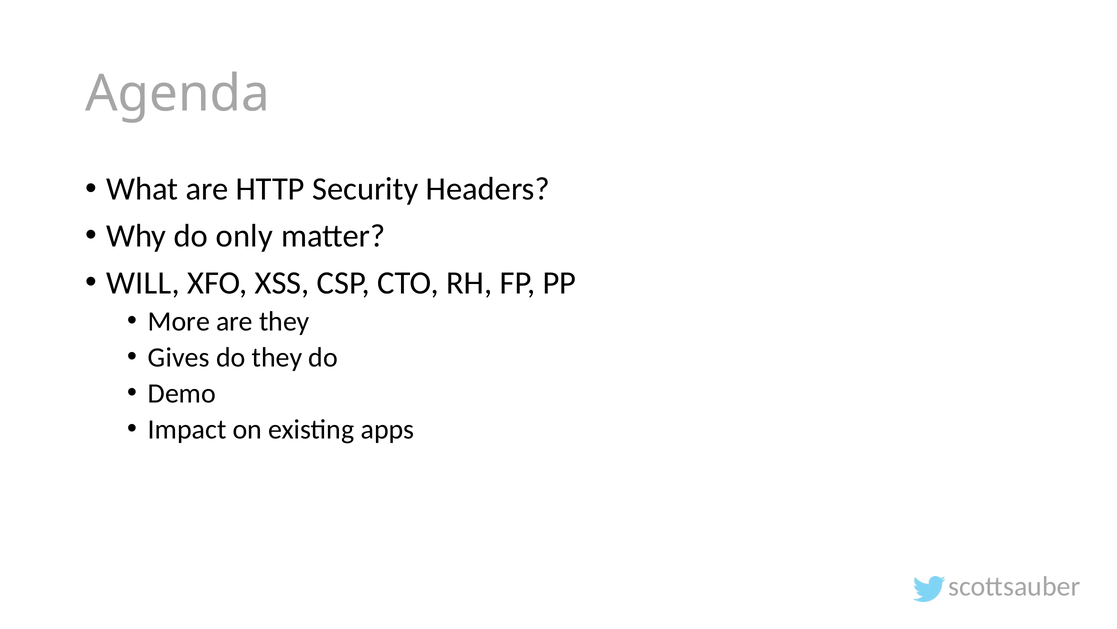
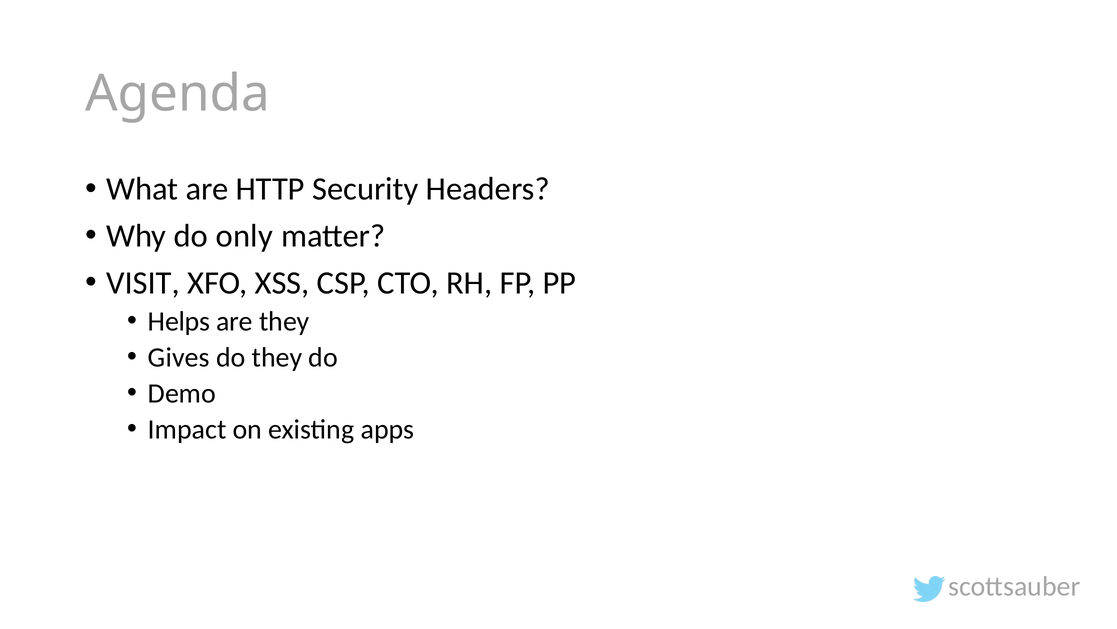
WILL: WILL -> VISIT
More: More -> Helps
